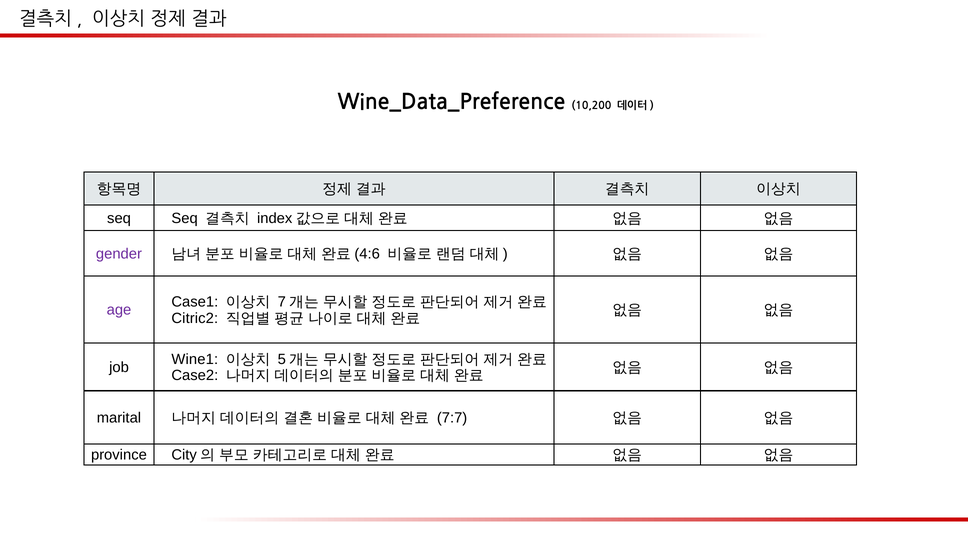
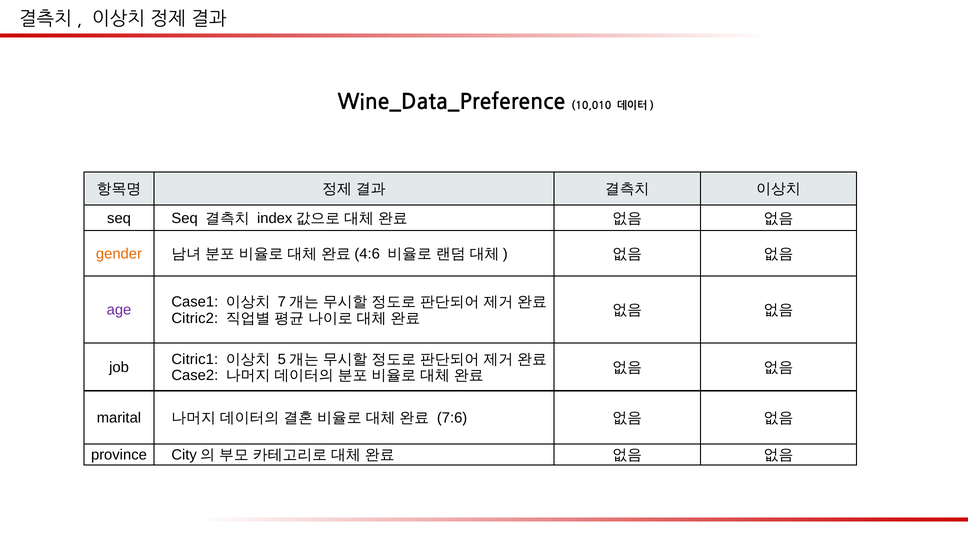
10,200: 10,200 -> 10,010
gender colour: purple -> orange
Wine1: Wine1 -> Citric1
7:7: 7:7 -> 7:6
